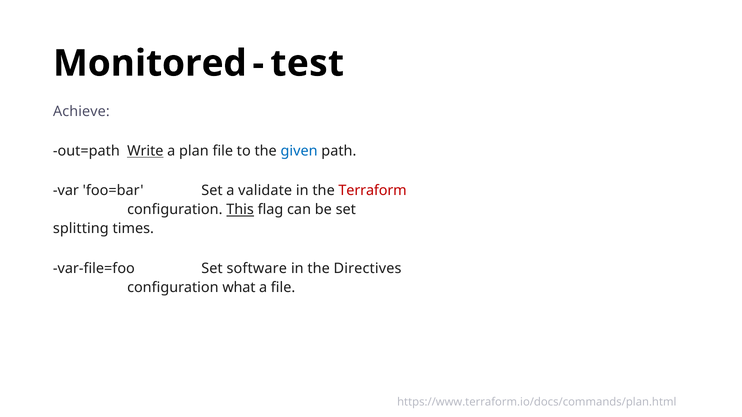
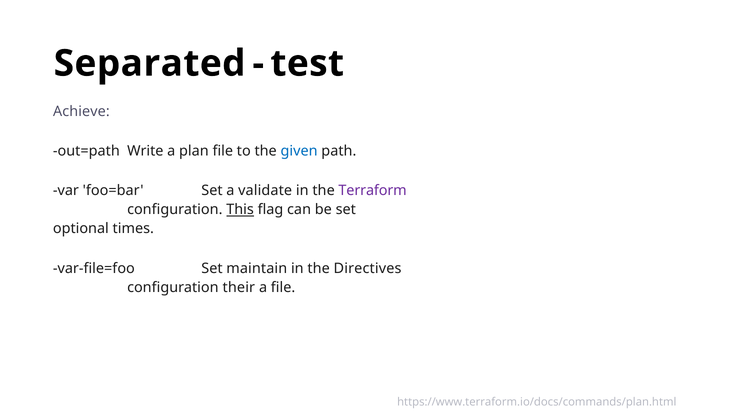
Monitored: Monitored -> Separated
Write underline: present -> none
Terraform colour: red -> purple
splitting: splitting -> optional
software: software -> maintain
what: what -> their
